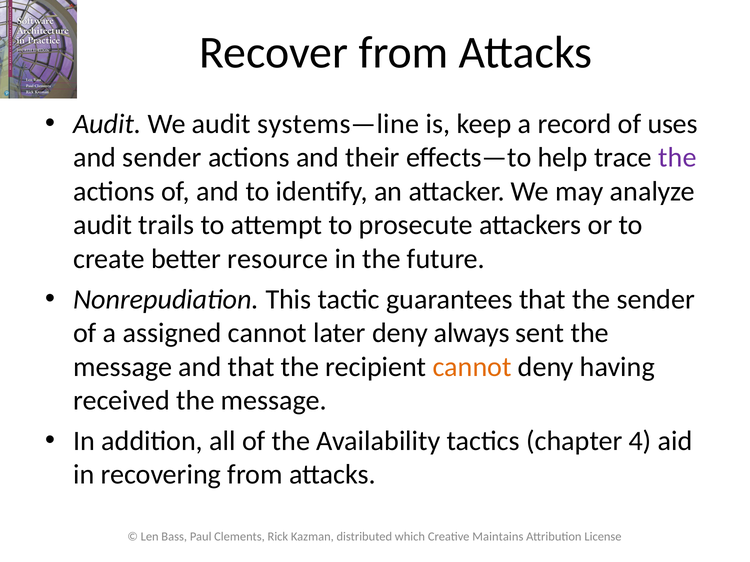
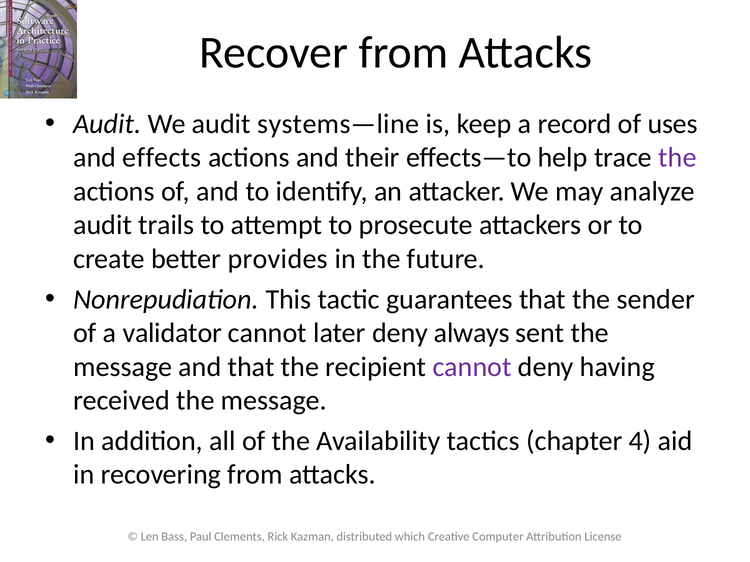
and sender: sender -> effects
resource: resource -> provides
assigned: assigned -> validator
cannot at (472, 367) colour: orange -> purple
Maintains: Maintains -> Computer
